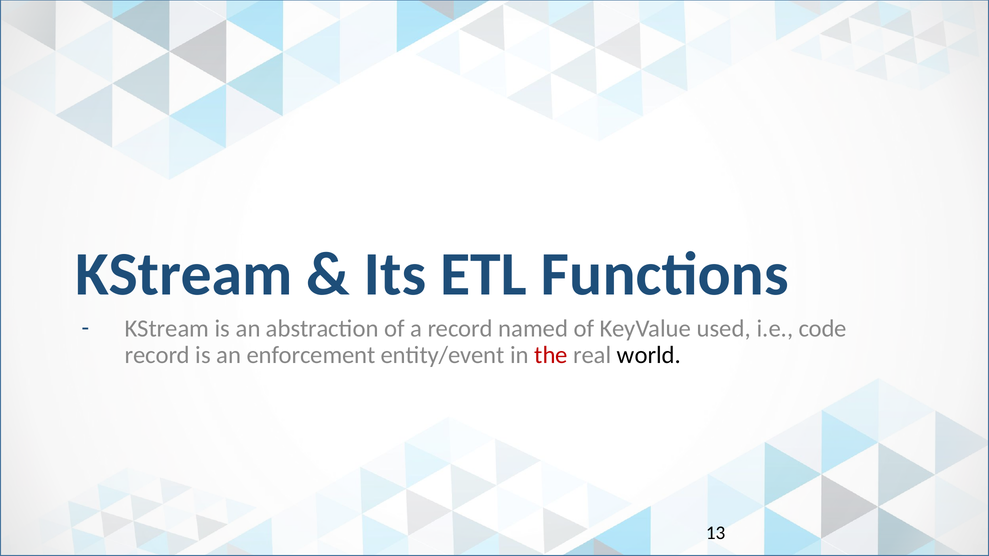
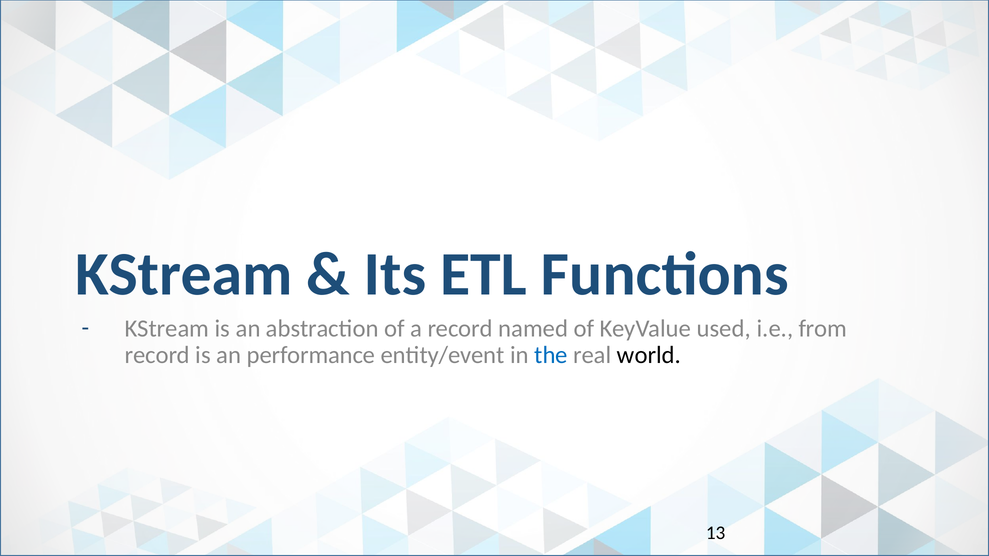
code: code -> from
enforcement: enforcement -> performance
the colour: red -> blue
